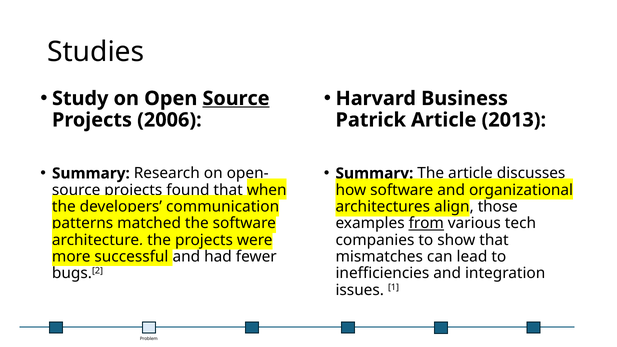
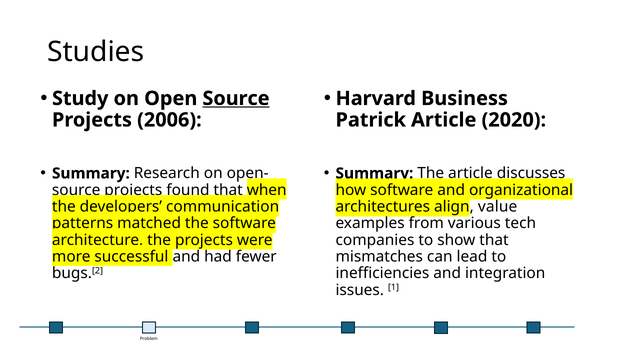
2013: 2013 -> 2020
those: those -> value
from underline: present -> none
